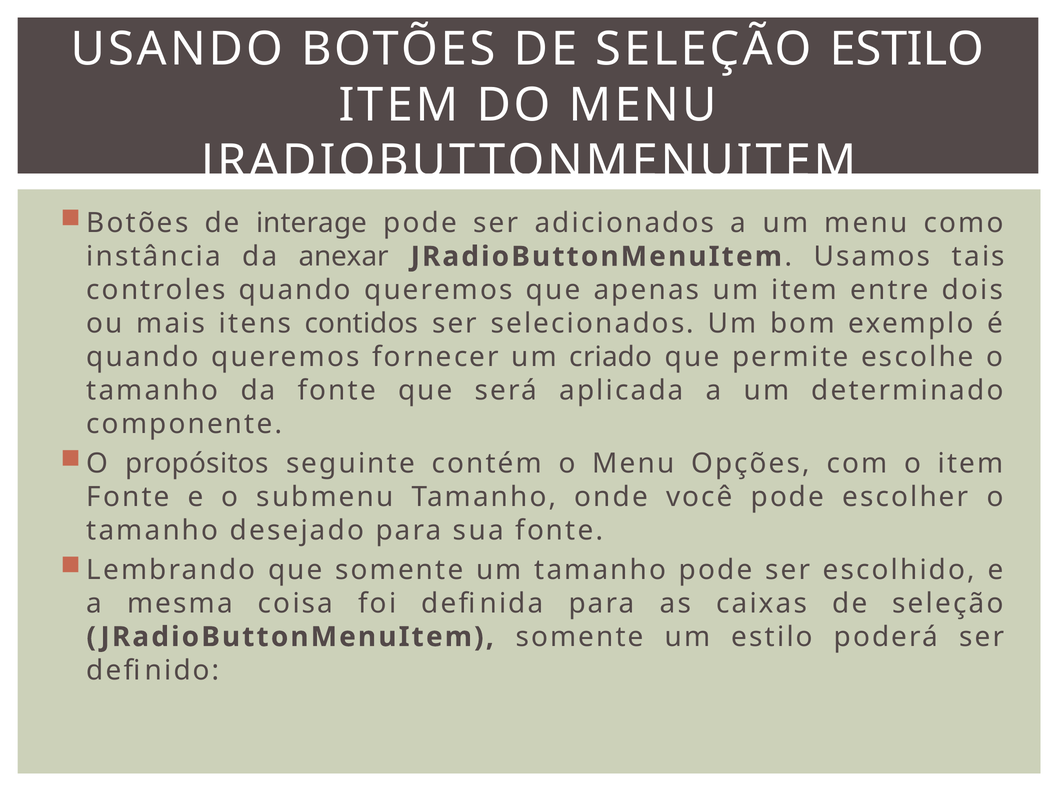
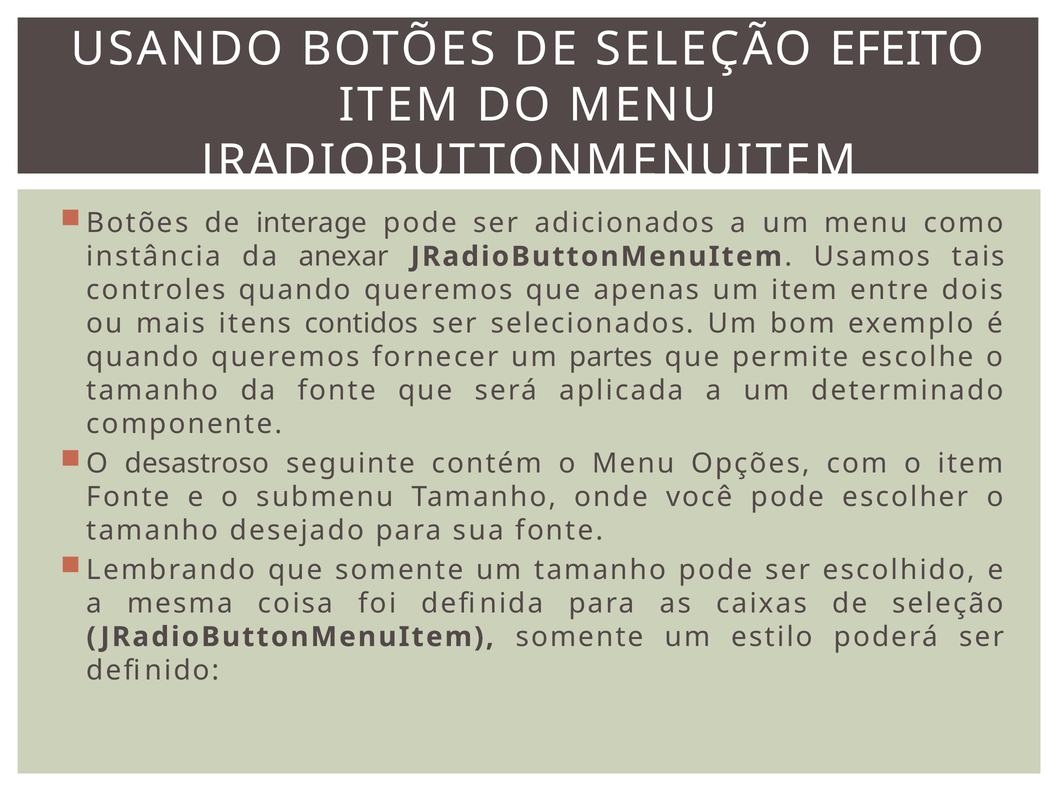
SELEÇÃO ESTILO: ESTILO -> EFEITO
criado: criado -> partes
propósitos: propósitos -> desastroso
